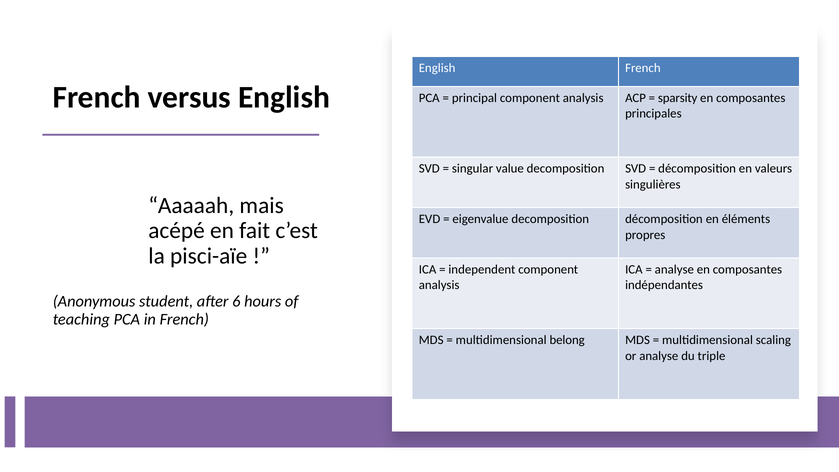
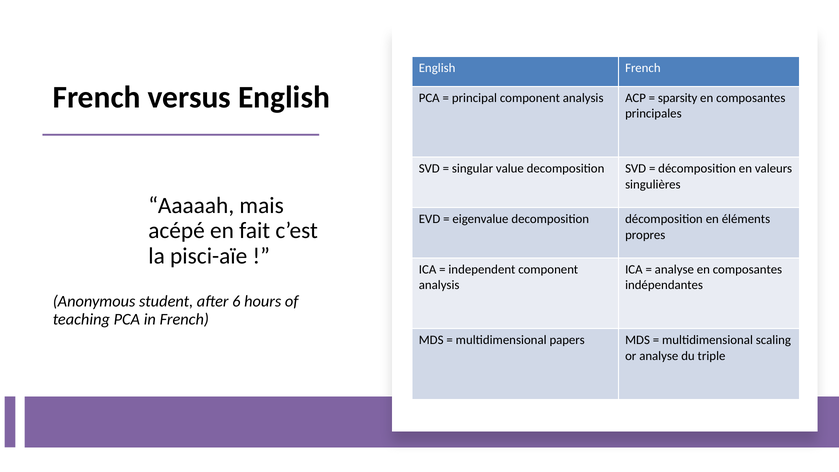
belong: belong -> papers
